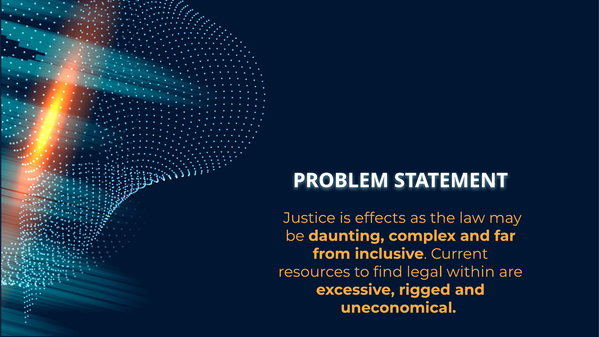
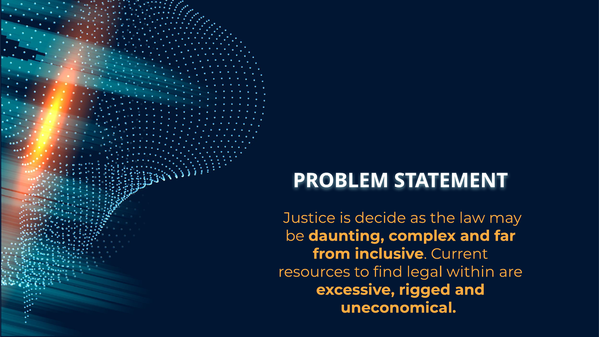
effects: effects -> decide
